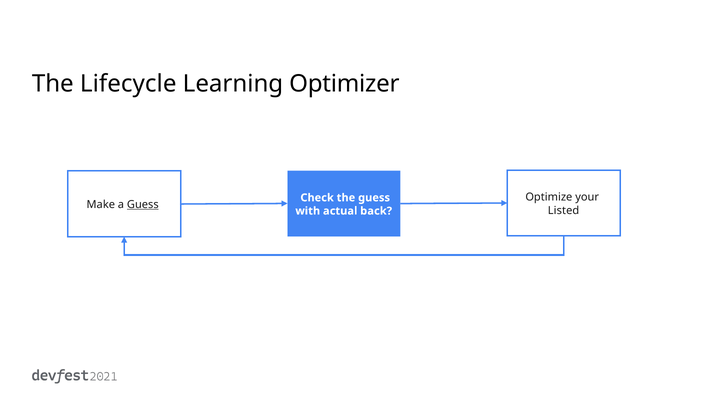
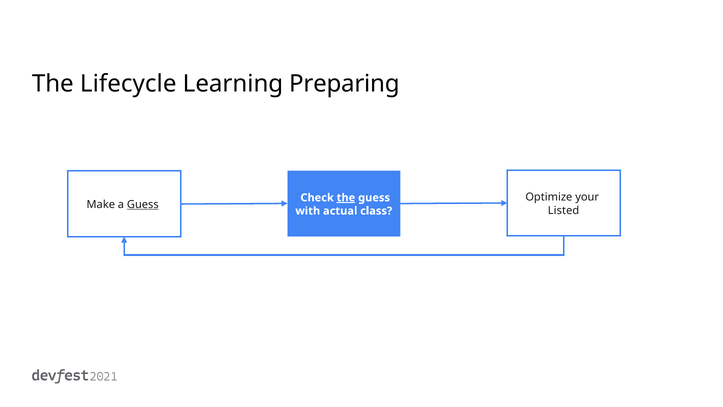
Optimizer: Optimizer -> Preparing
the at (346, 198) underline: none -> present
back: back -> class
